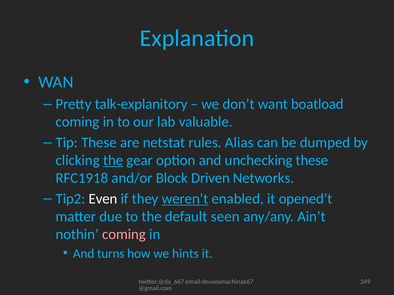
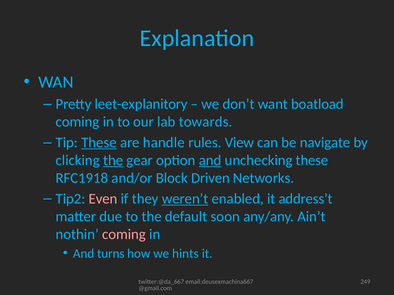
talk-explanitory: talk-explanitory -> leet-explanitory
valuable: valuable -> towards
These at (99, 143) underline: none -> present
netstat: netstat -> handle
Alias: Alias -> View
dumped: dumped -> navigate
and at (210, 161) underline: none -> present
Even colour: white -> pink
opened’t: opened’t -> address’t
seen: seen -> soon
